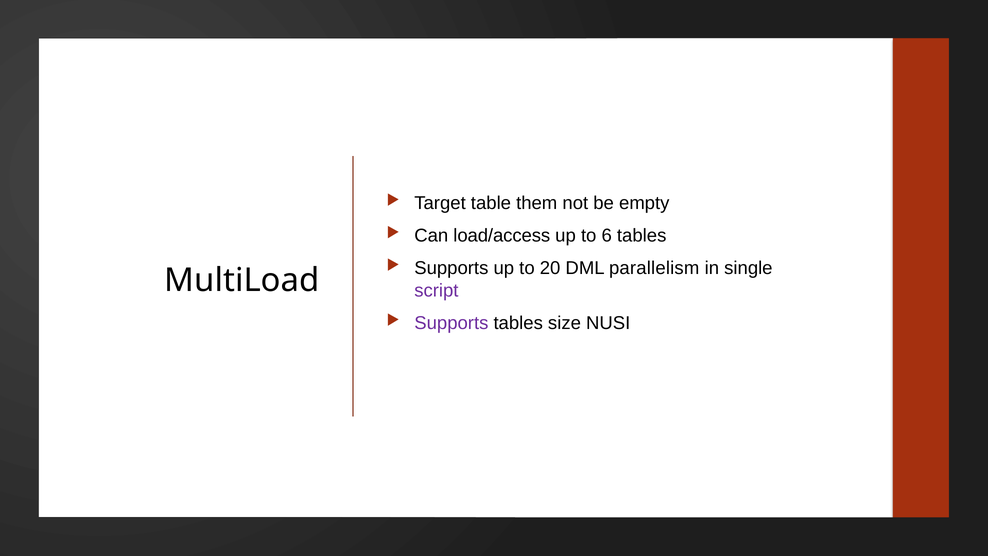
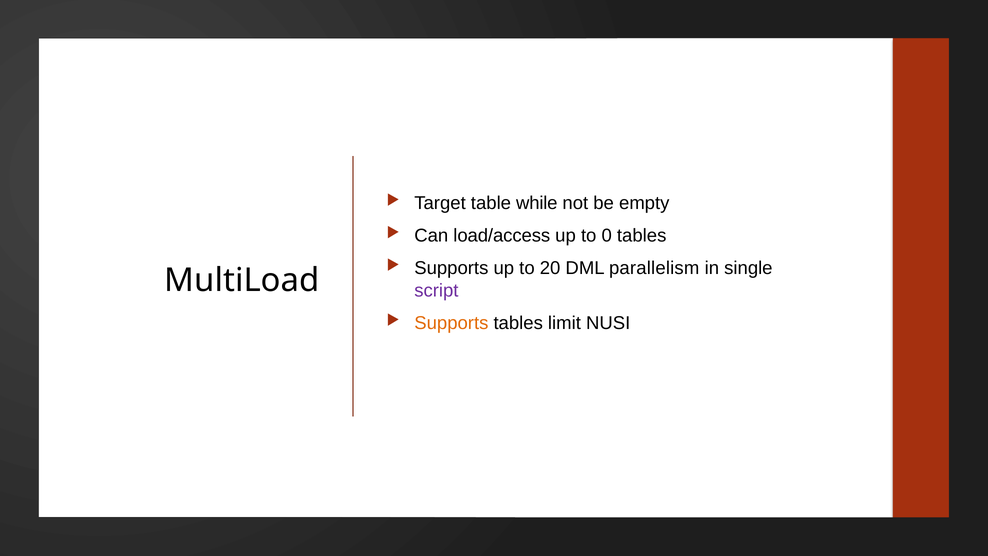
them: them -> while
6: 6 -> 0
Supports at (451, 323) colour: purple -> orange
size: size -> limit
